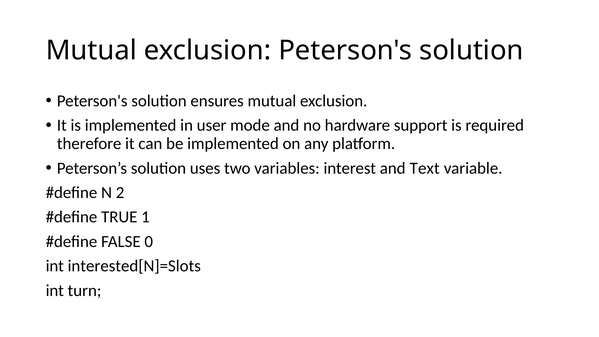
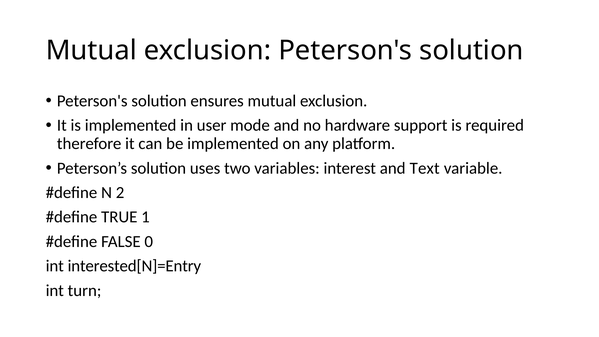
interested[N]=Slots: interested[N]=Slots -> interested[N]=Entry
